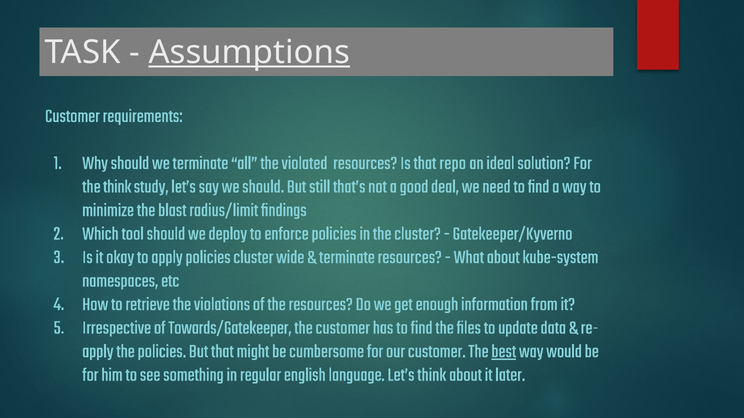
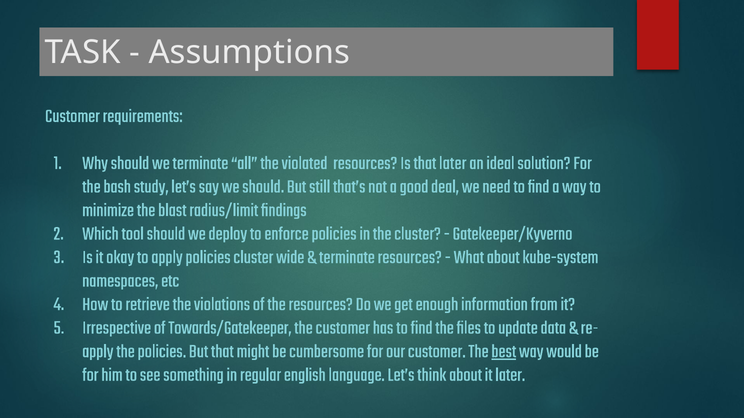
Assumptions underline: present -> none
that repo: repo -> later
the think: think -> bash
